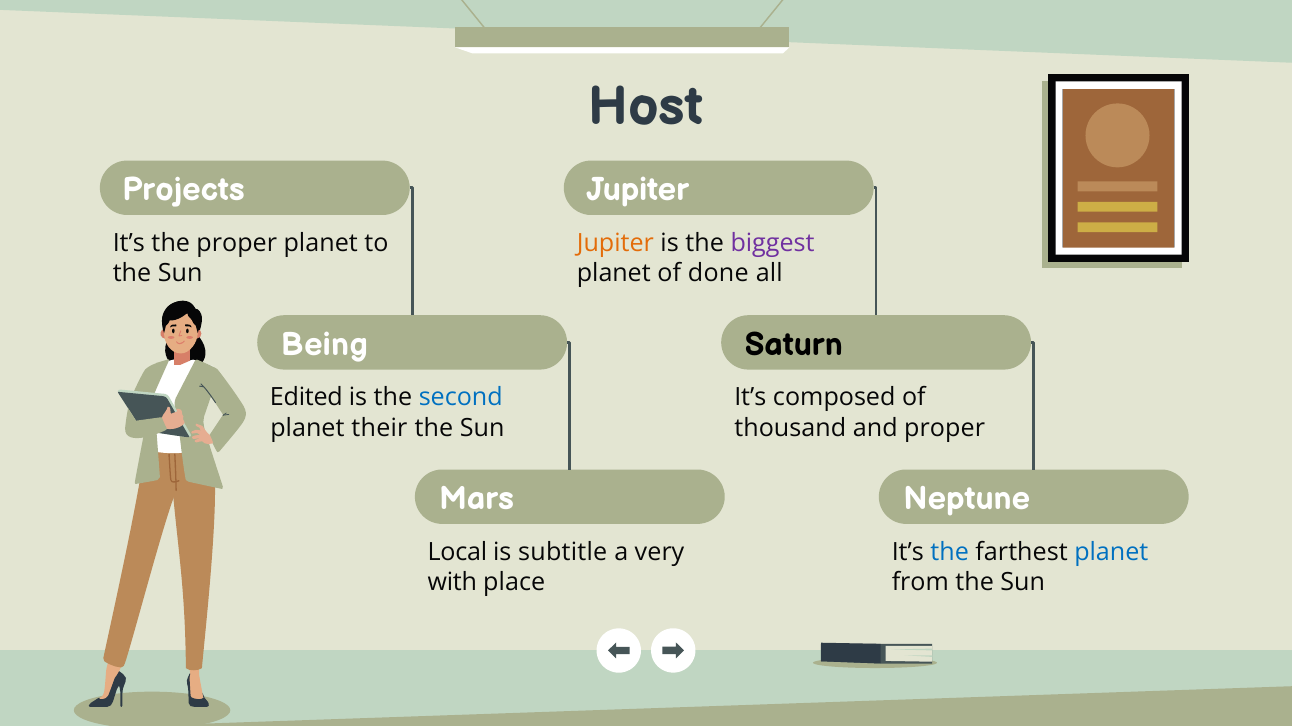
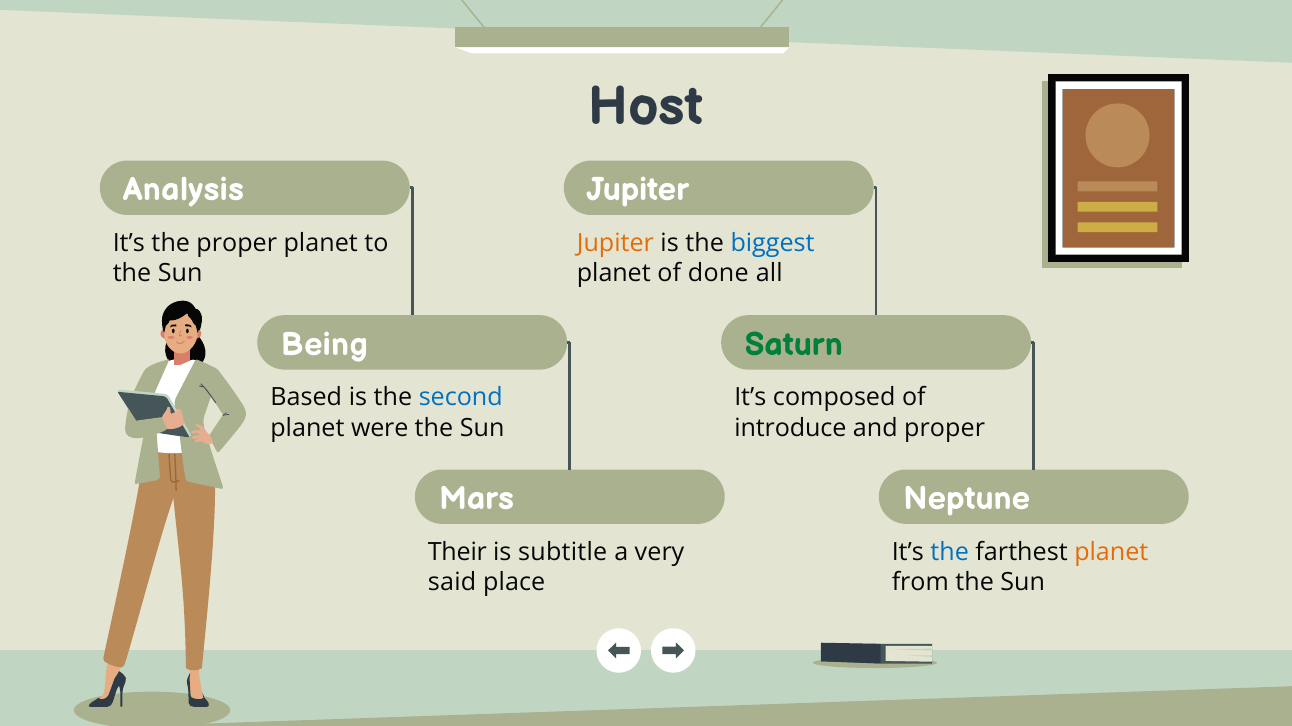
Projects: Projects -> Analysis
biggest colour: purple -> blue
Saturn colour: black -> green
Edited: Edited -> Based
their: their -> were
thousand: thousand -> introduce
Local: Local -> Their
planet at (1111, 552) colour: blue -> orange
with: with -> said
